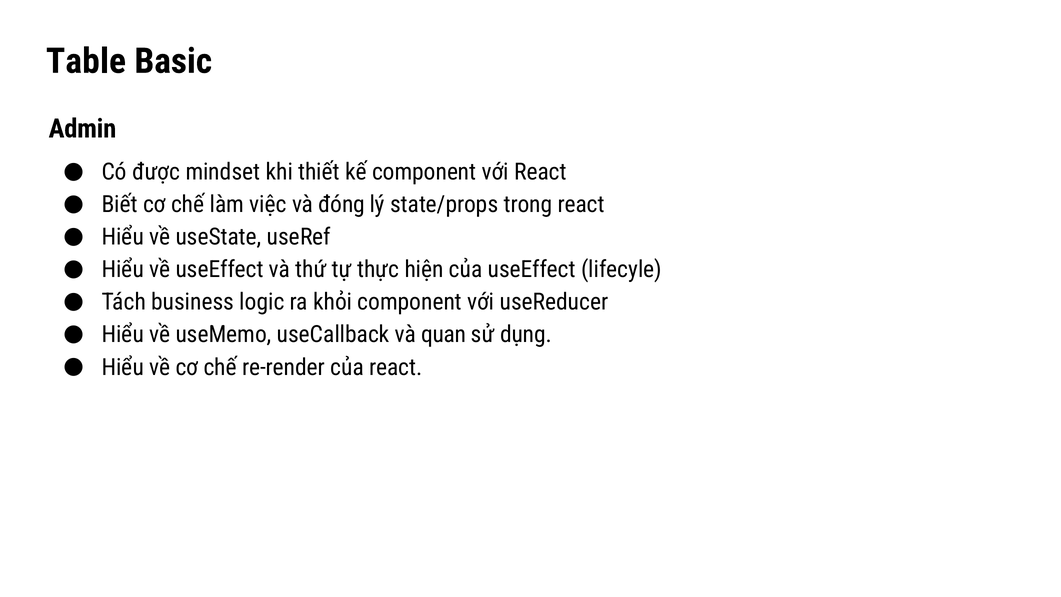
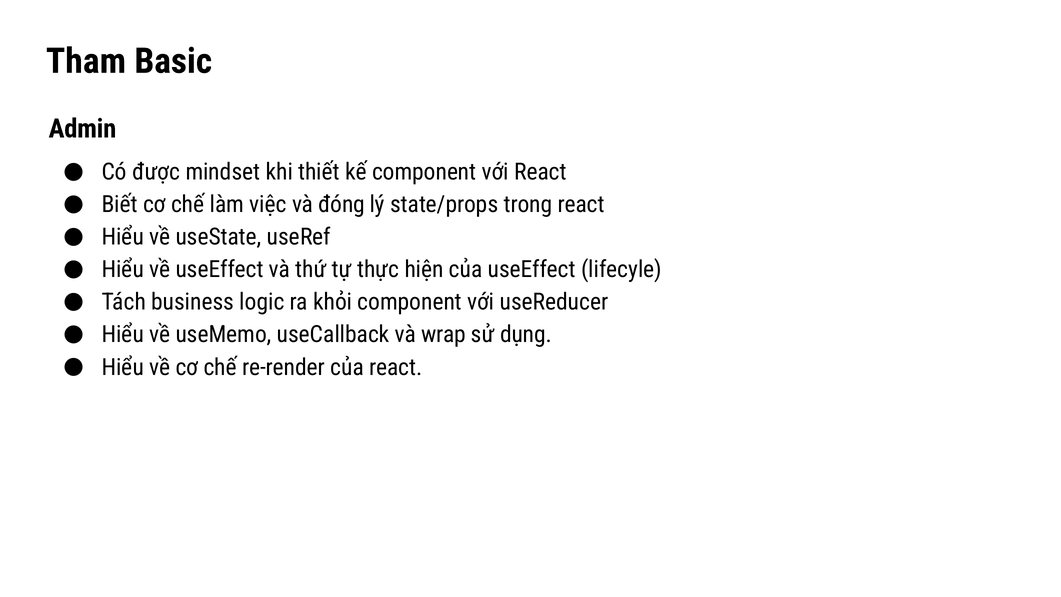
Table: Table -> Tham
quan: quan -> wrap
